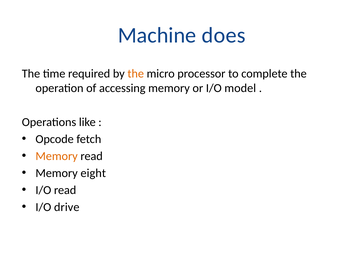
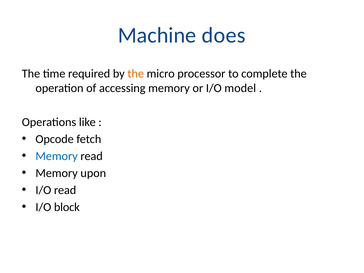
Memory at (57, 156) colour: orange -> blue
eight: eight -> upon
drive: drive -> block
